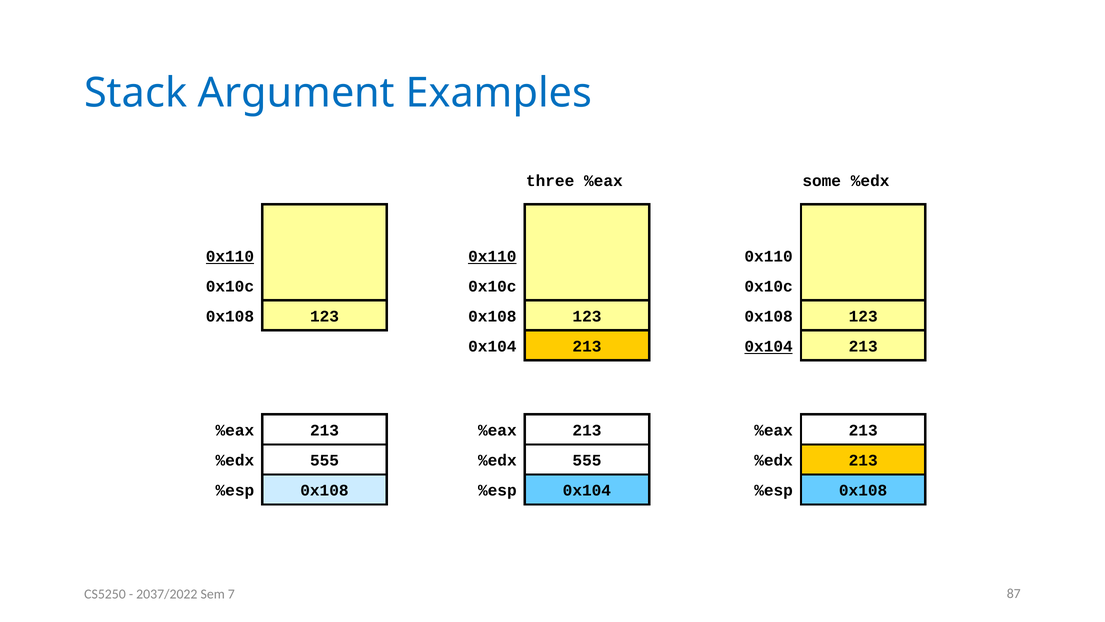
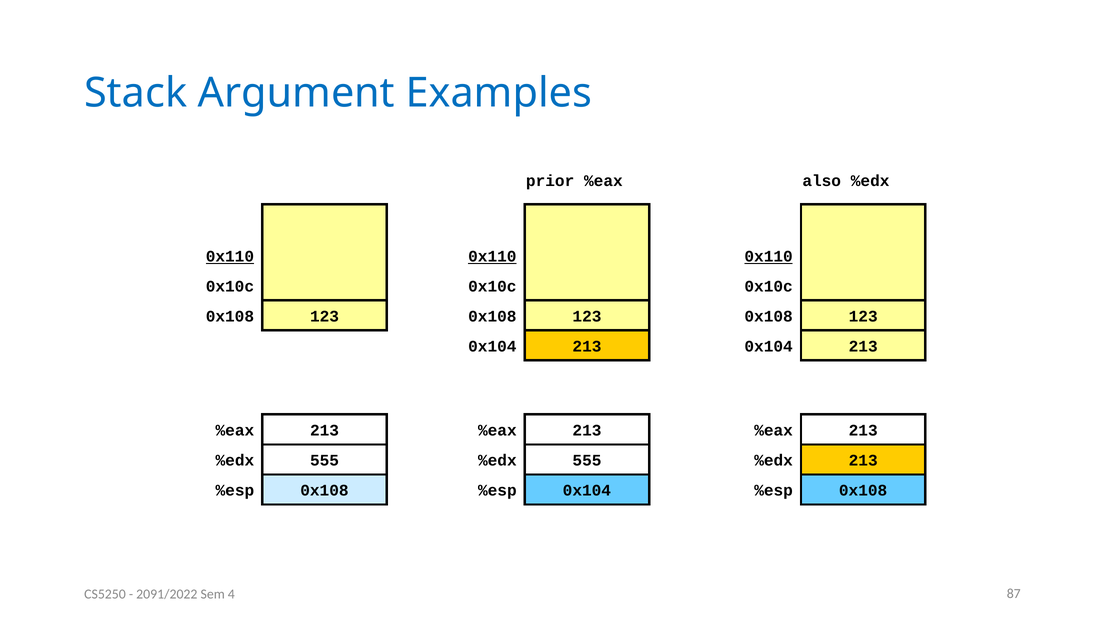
three: three -> prior
some: some -> also
0x110 at (769, 256) underline: none -> present
0x104 at (769, 346) underline: present -> none
2037/2022: 2037/2022 -> 2091/2022
7: 7 -> 4
